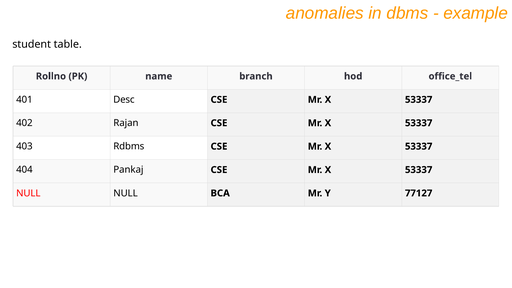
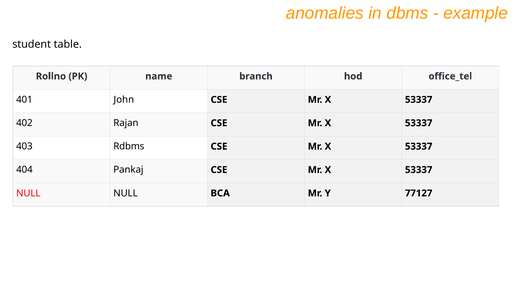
Desc: Desc -> John
